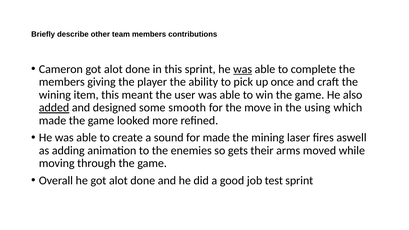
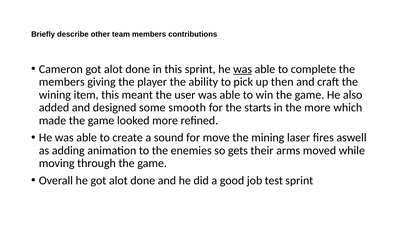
once: once -> then
added underline: present -> none
move: move -> starts
the using: using -> more
for made: made -> move
